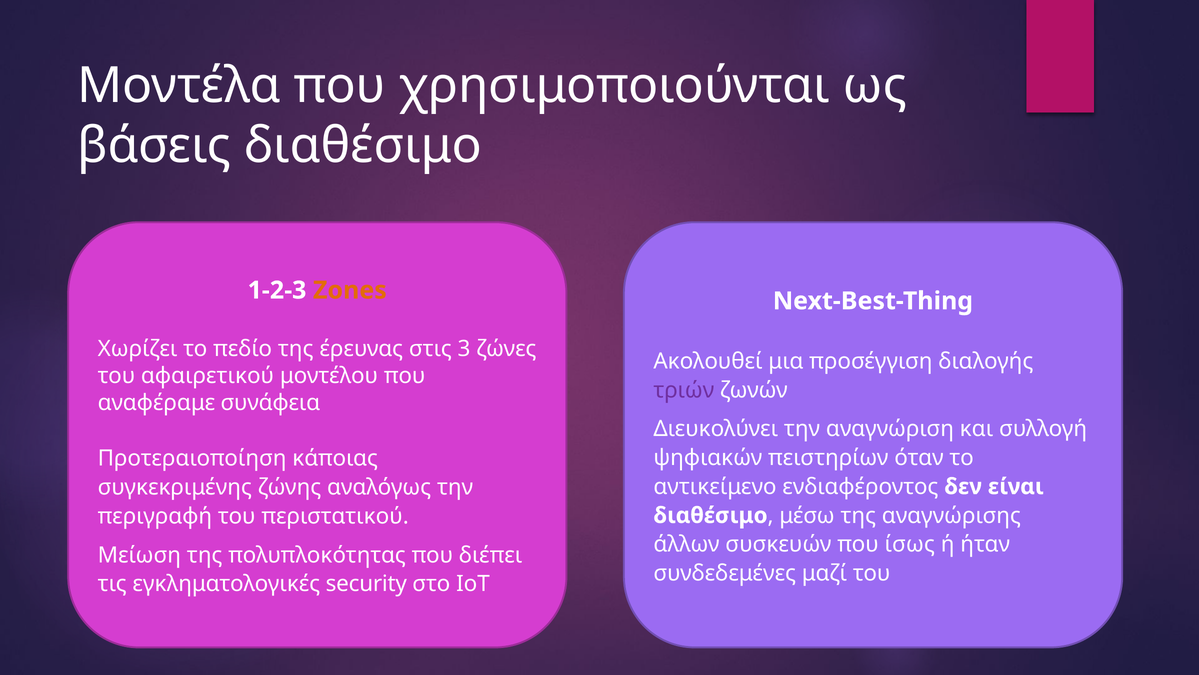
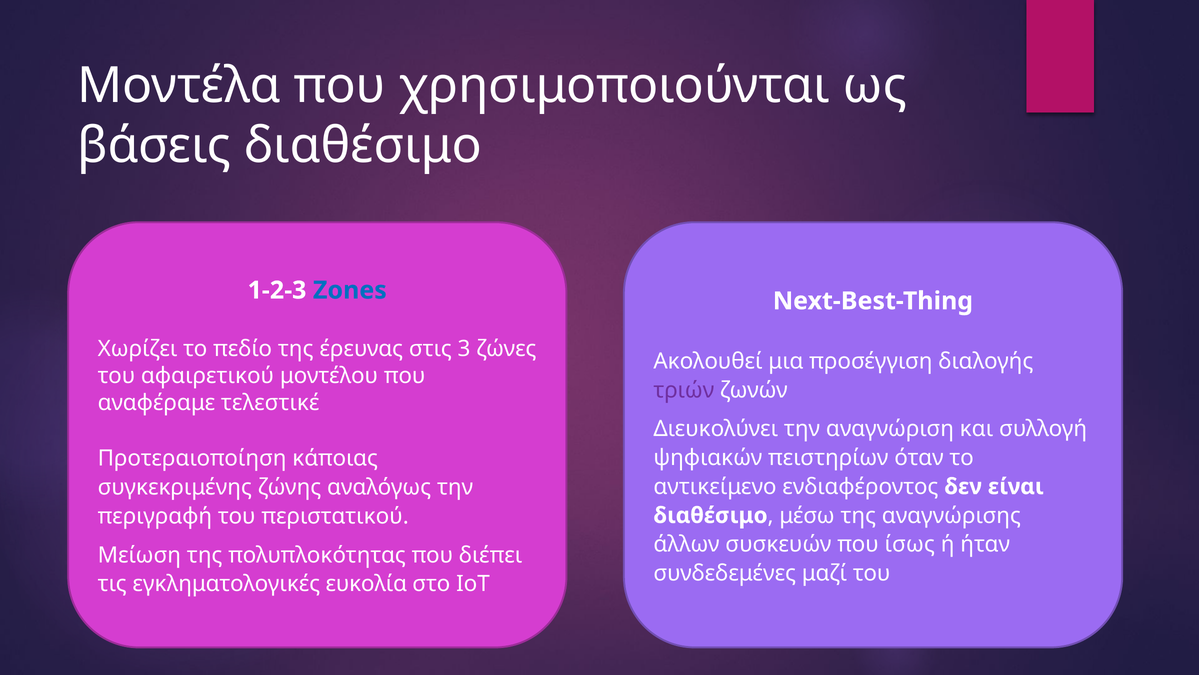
Zones colour: orange -> blue
συνάφεια: συνάφεια -> τελεστικέ
security: security -> ευκολία
